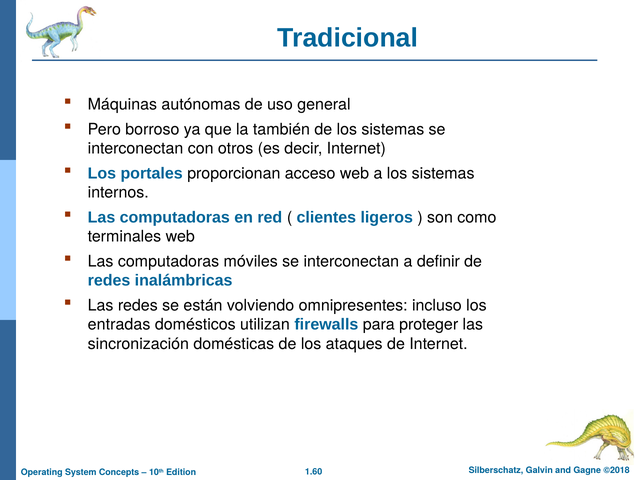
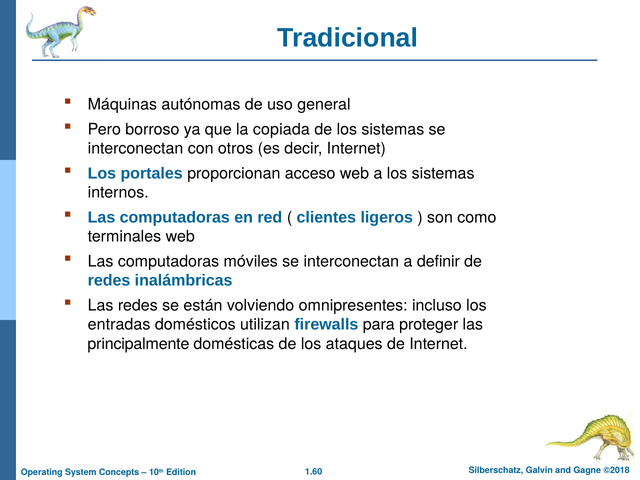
también: también -> copiada
sincronización: sincronización -> principalmente
